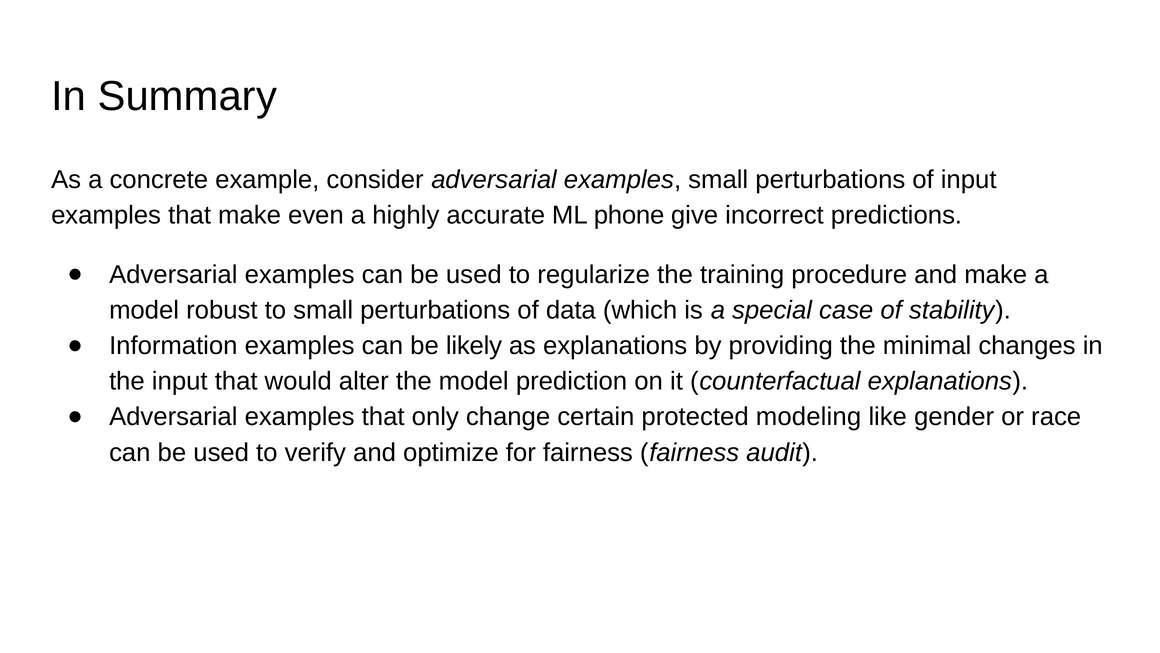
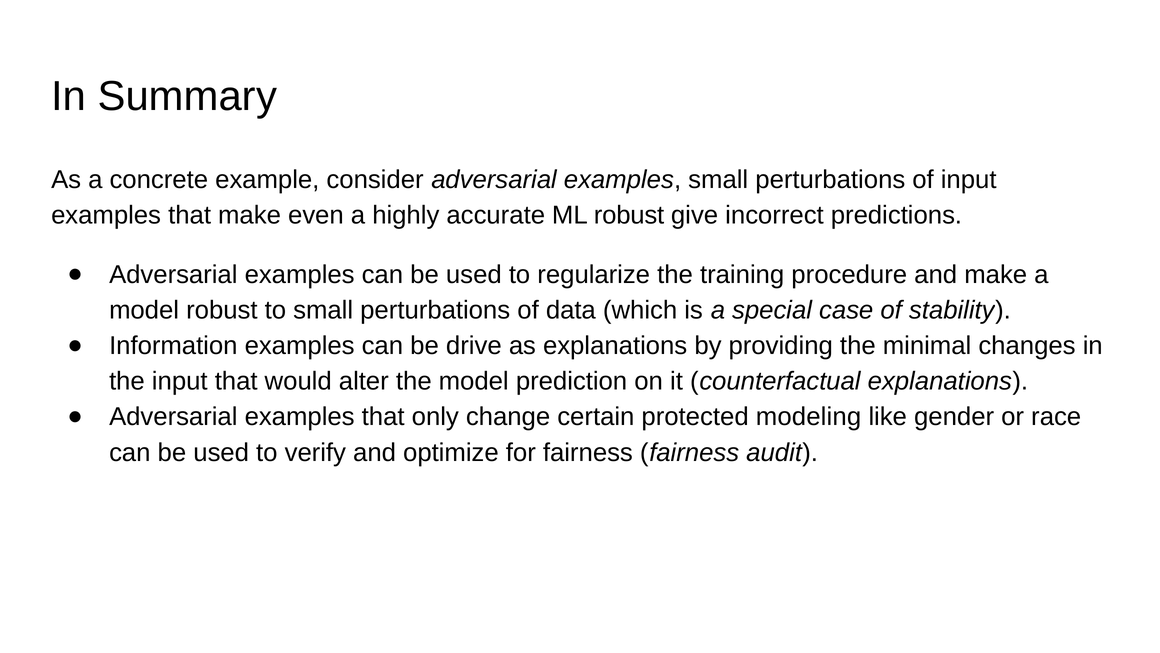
ML phone: phone -> robust
likely: likely -> drive
